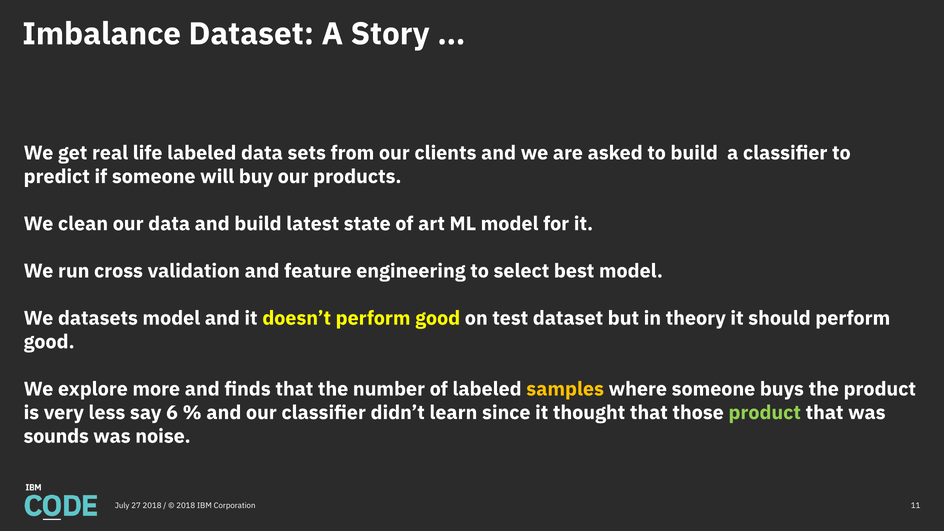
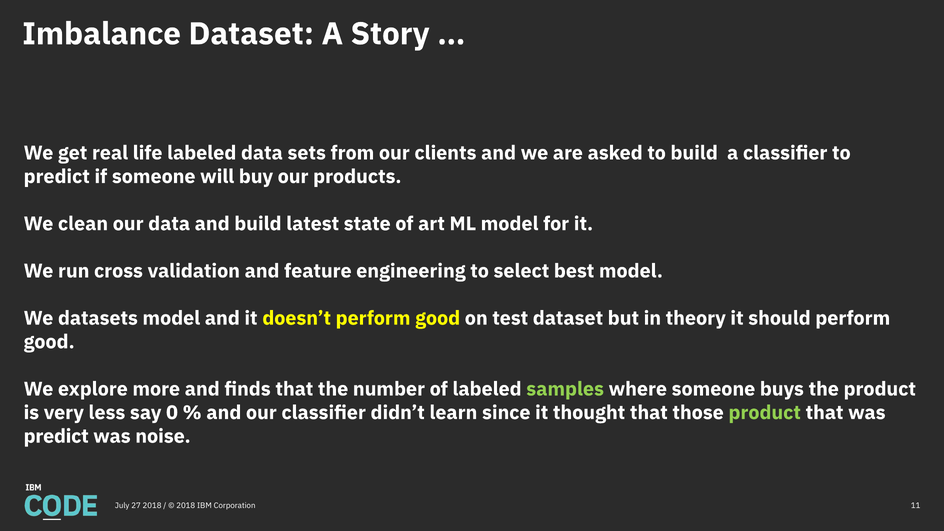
samples colour: yellow -> light green
6: 6 -> 0
sounds at (56, 436): sounds -> predict
